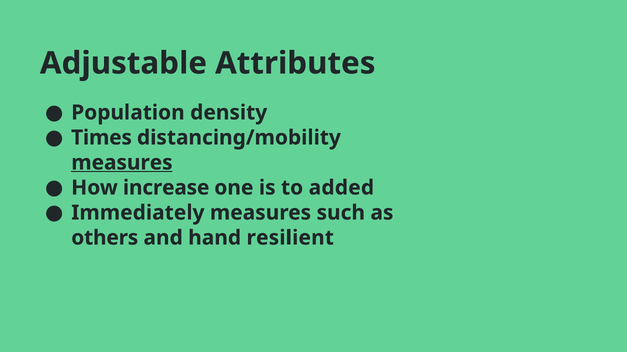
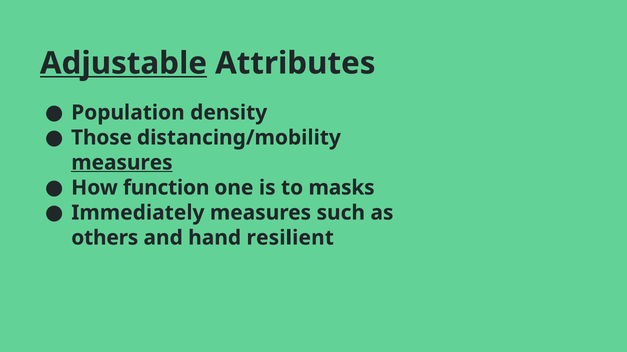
Adjustable underline: none -> present
Times: Times -> Those
increase: increase -> function
added: added -> masks
